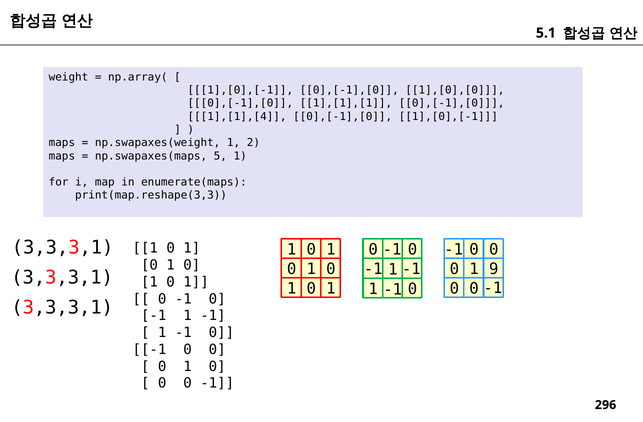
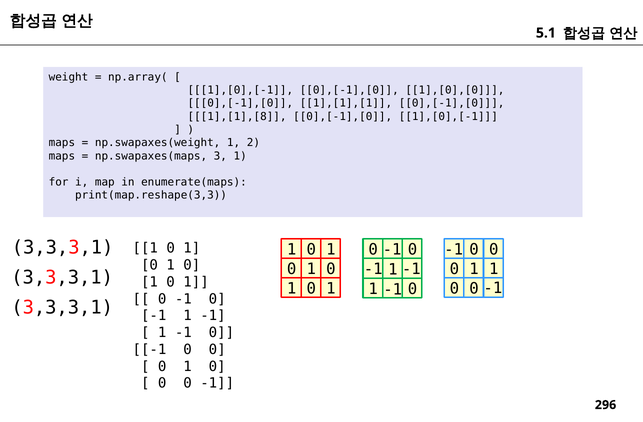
1],[1],[4: 1],[1],[4 -> 1],[1],[8
5: 5 -> 3
9 at (494, 269): 9 -> 1
